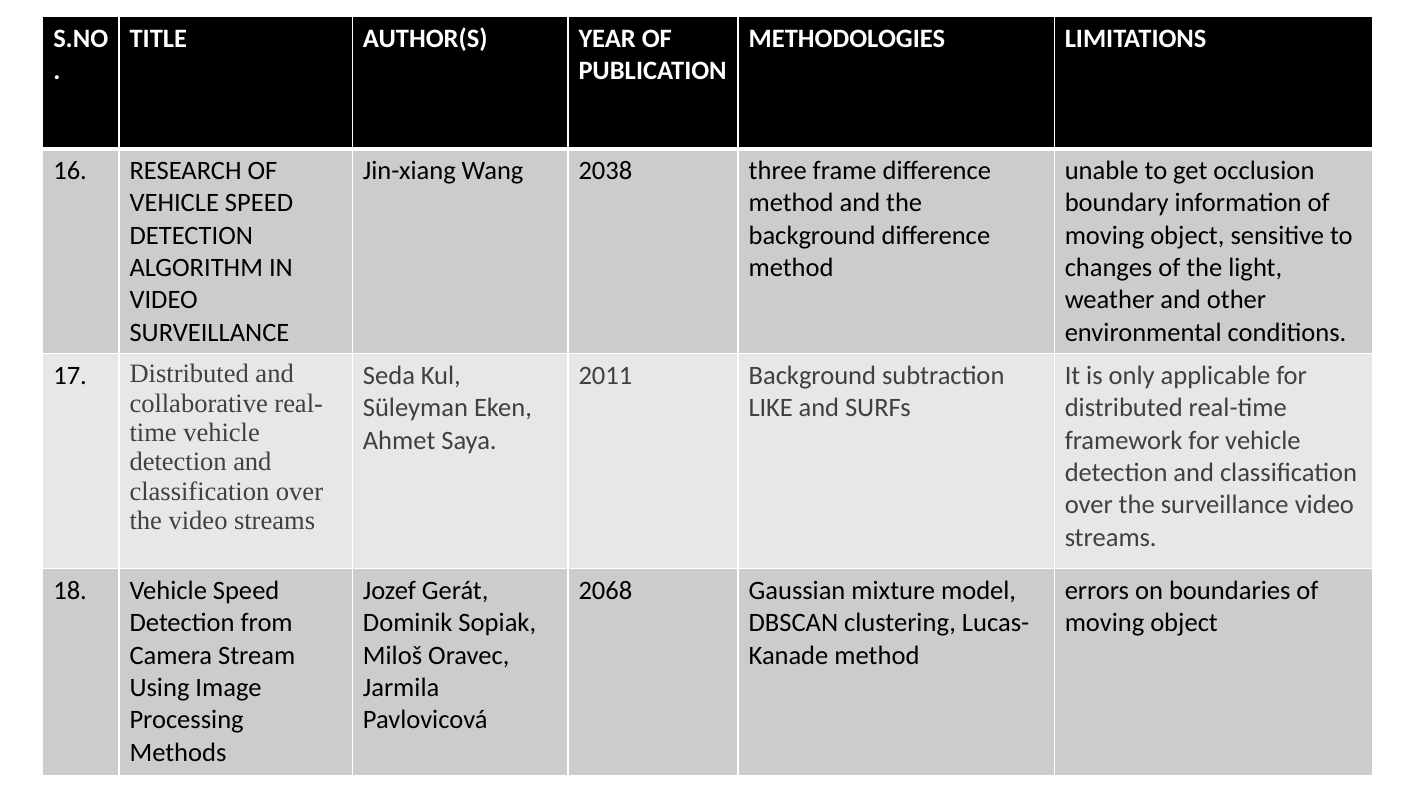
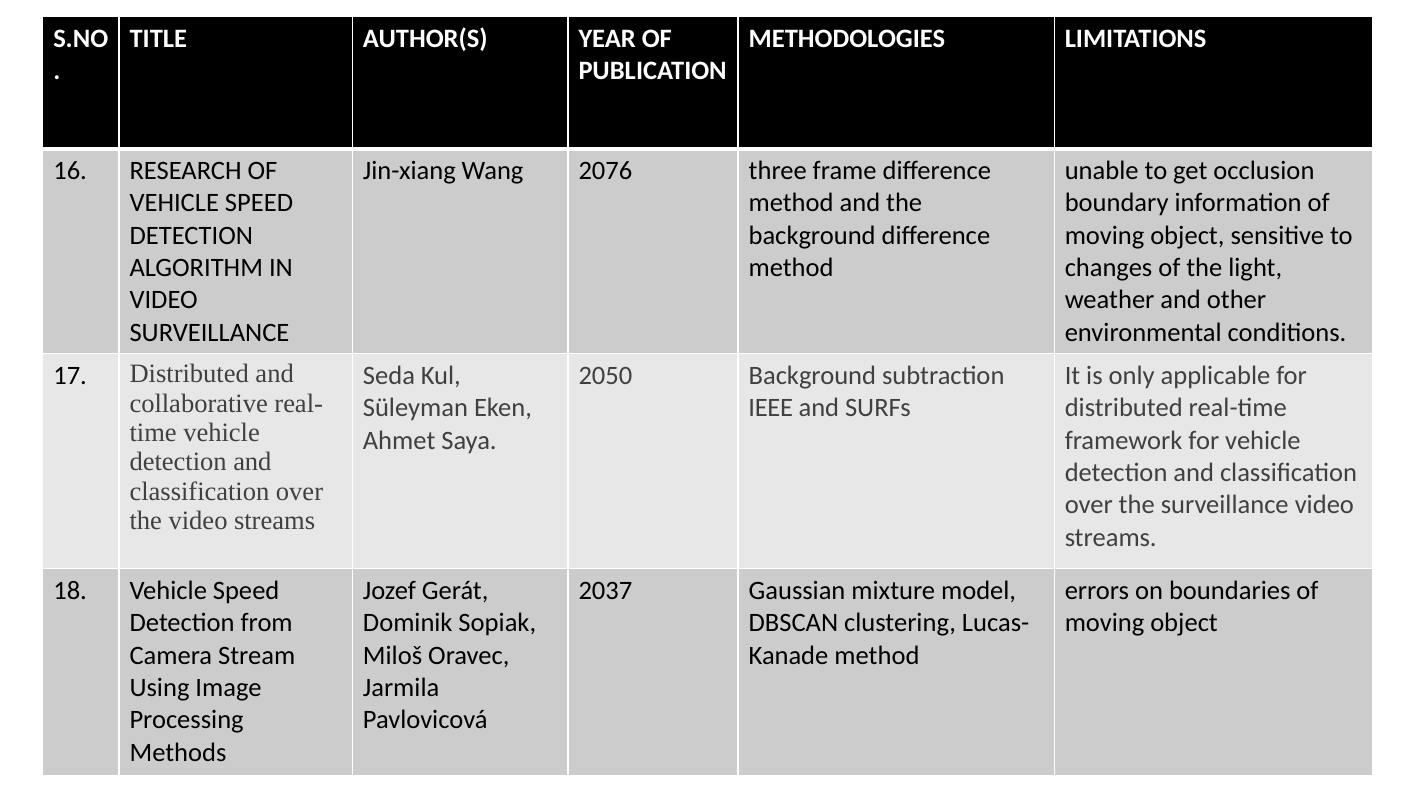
2038: 2038 -> 2076
2011: 2011 -> 2050
LIKE: LIKE -> IEEE
2068: 2068 -> 2037
